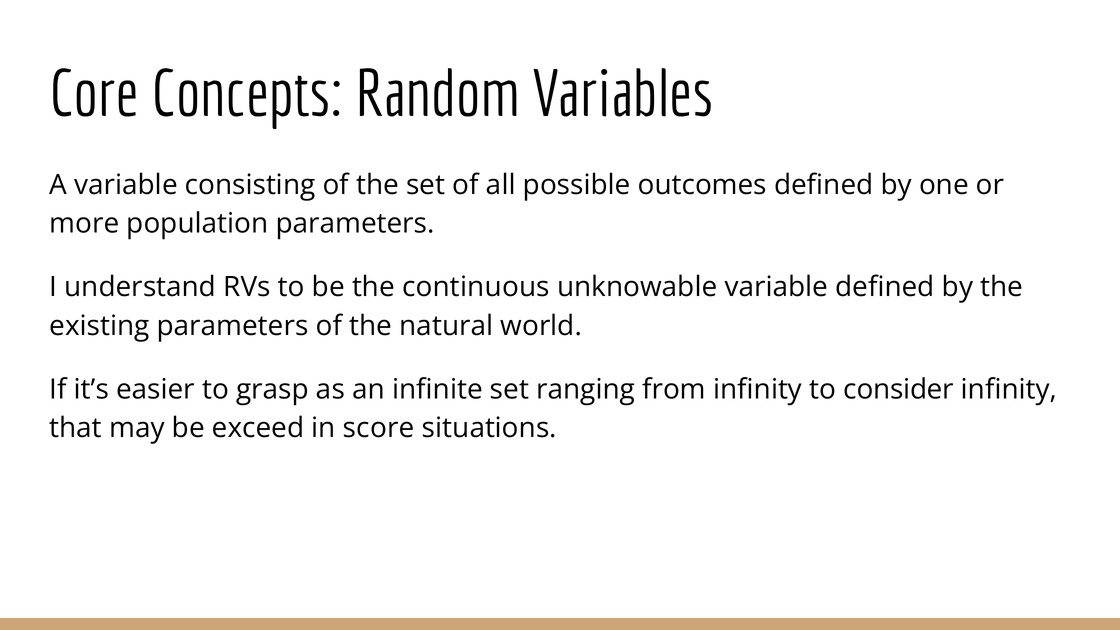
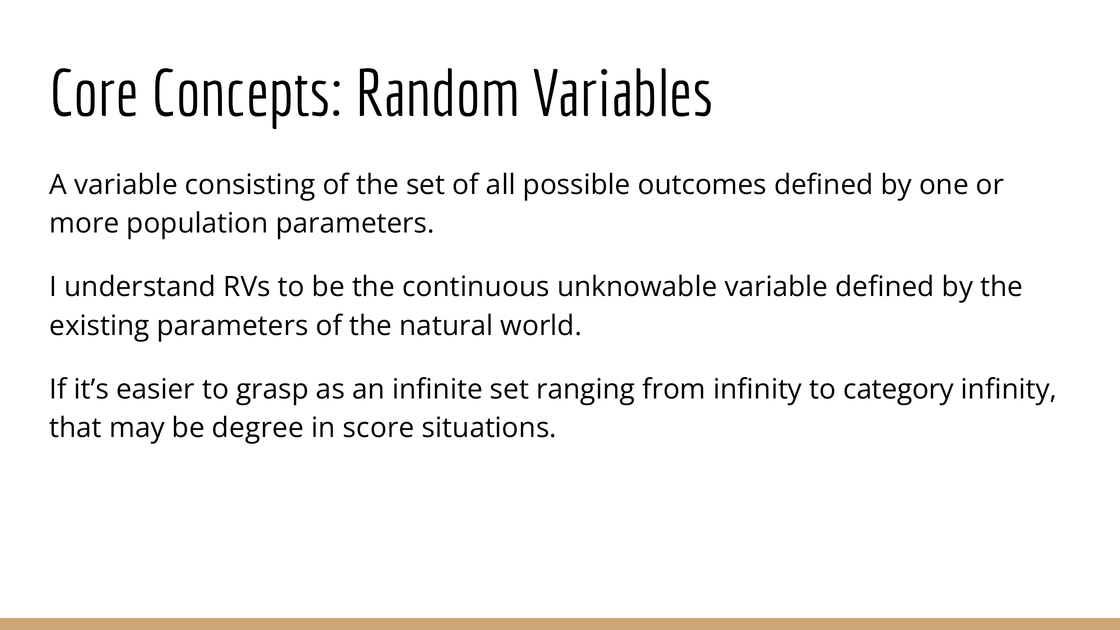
consider: consider -> category
exceed: exceed -> degree
